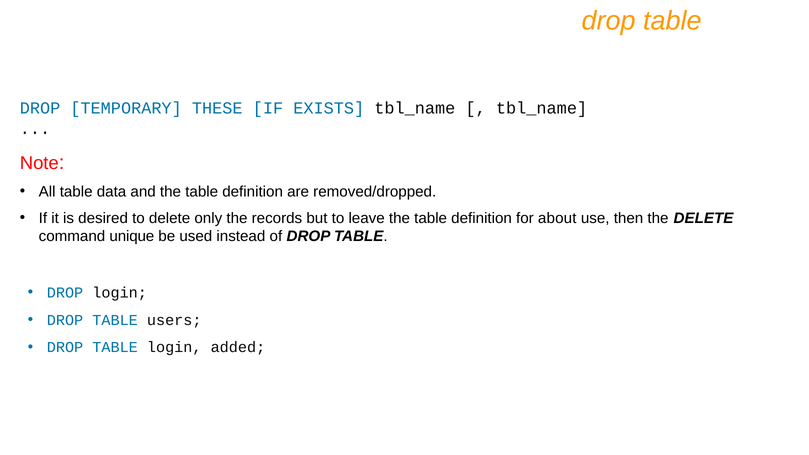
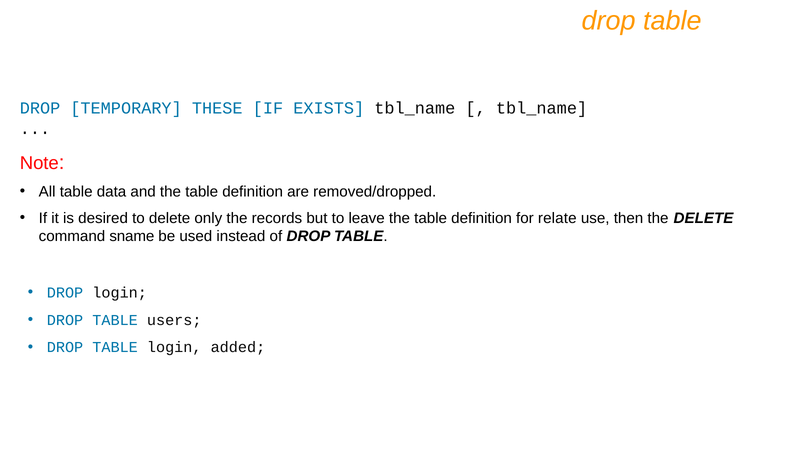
about: about -> relate
unique: unique -> sname
